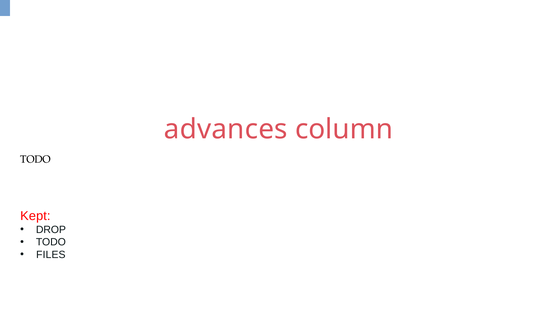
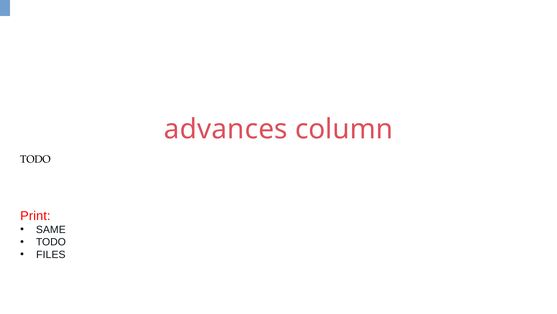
Kept: Kept -> Print
DROP: DROP -> SAME
